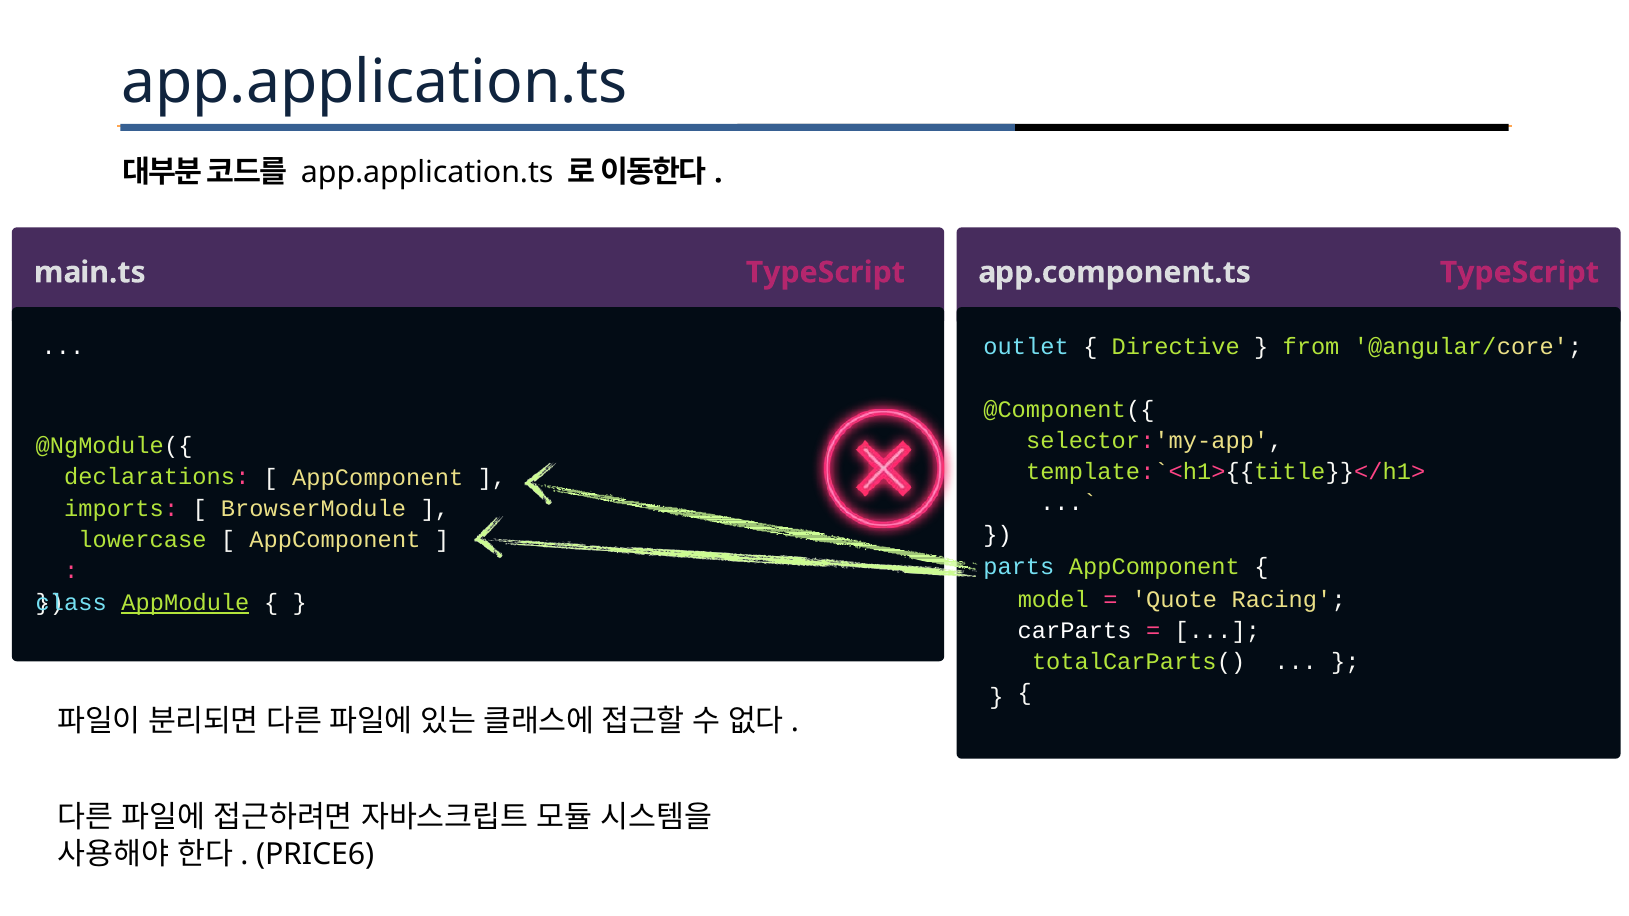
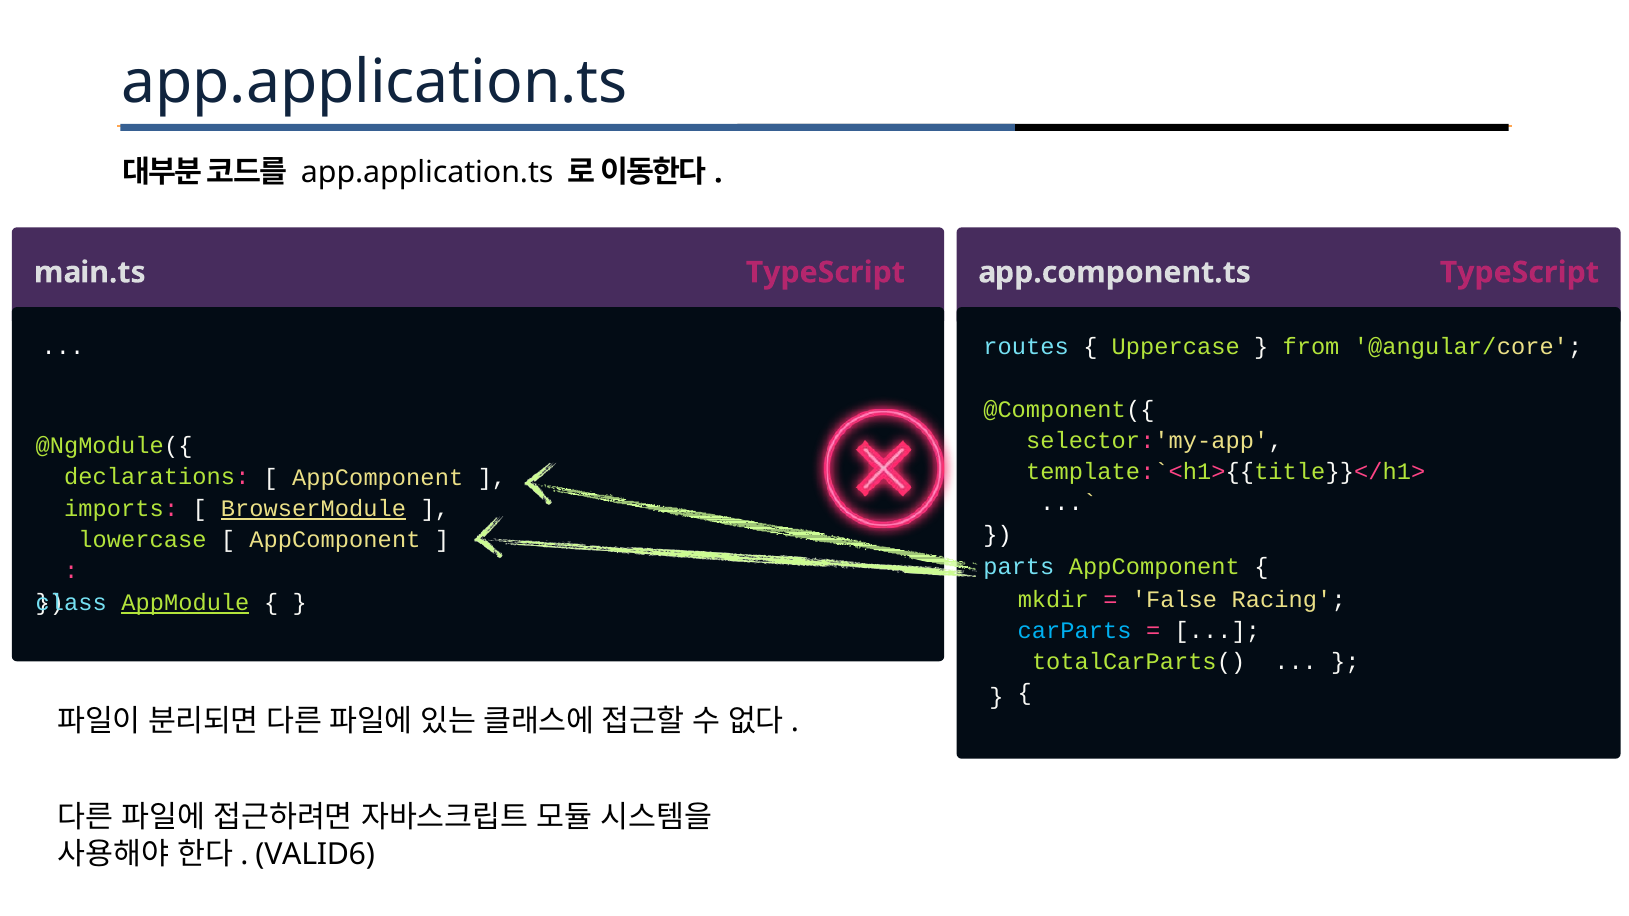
outlet: outlet -> routes
Directive: Directive -> Uppercase
BrowserModule underline: none -> present
model: model -> mkdir
Quote: Quote -> False
carParts colour: white -> light blue
PRICE6: PRICE6 -> VALID6
